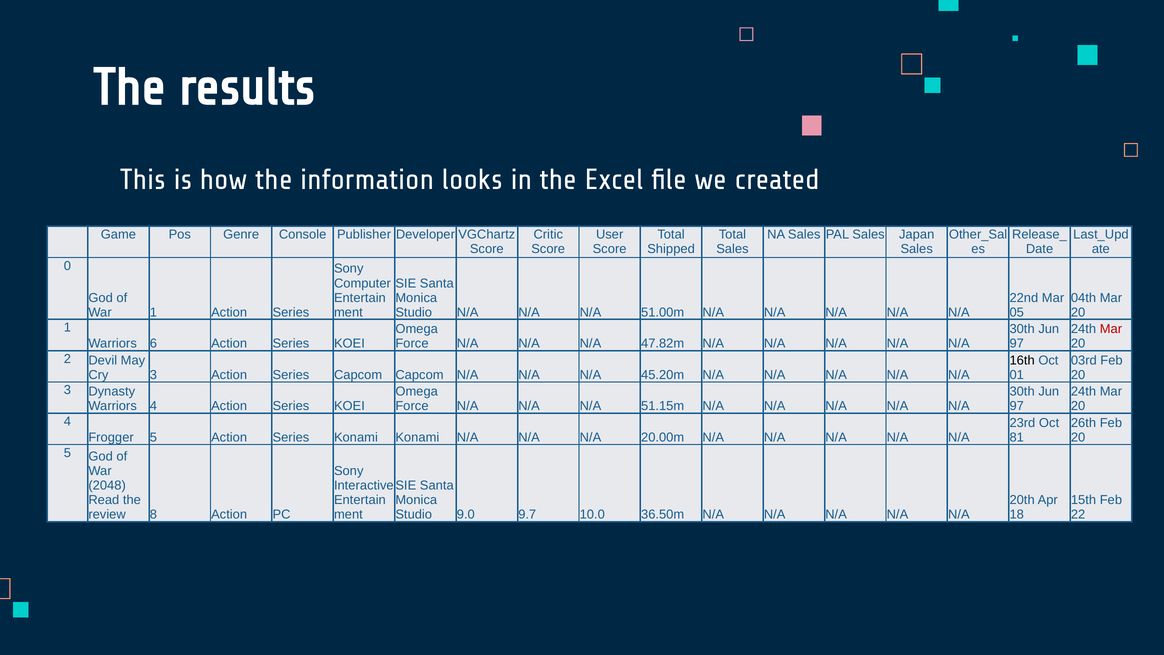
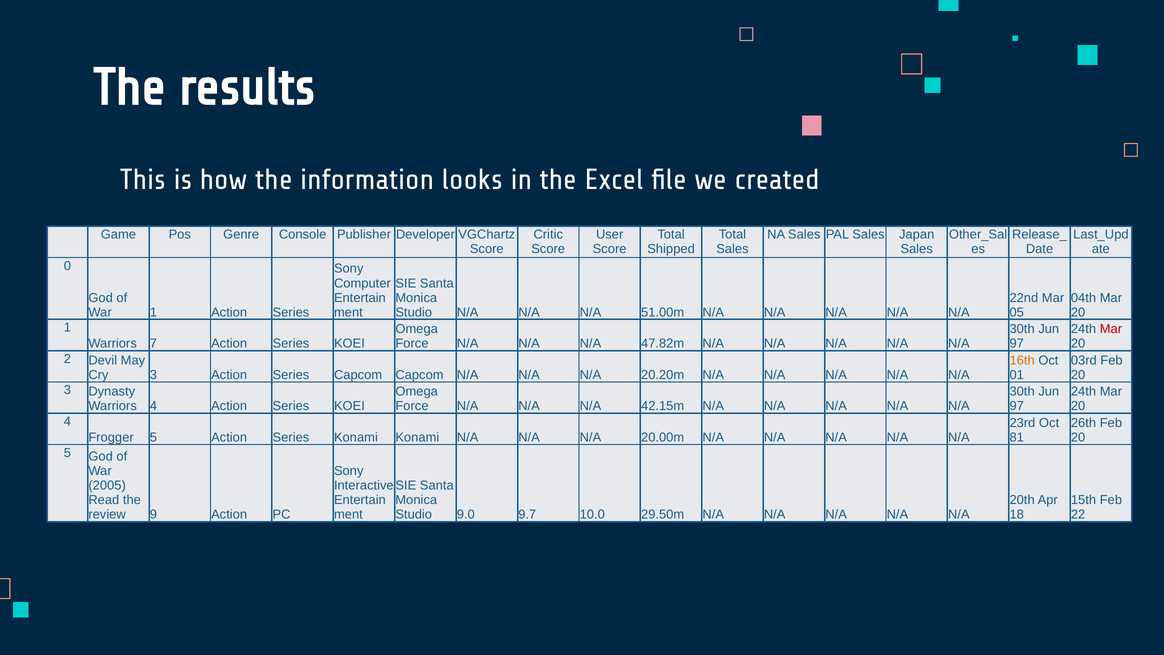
6: 6 -> 7
16th colour: black -> orange
45.20m: 45.20m -> 20.20m
51.15m: 51.15m -> 42.15m
2048: 2048 -> 2005
8: 8 -> 9
36.50m: 36.50m -> 29.50m
